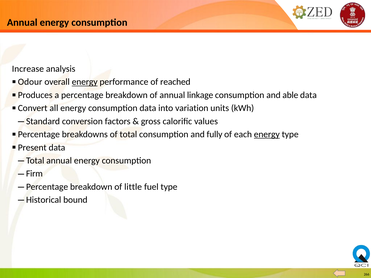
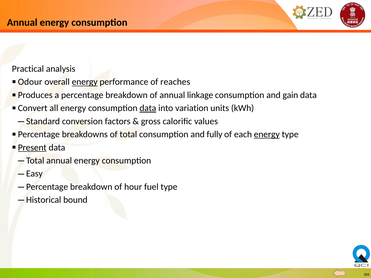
Increase: Increase -> Practical
reached: reached -> reaches
able: able -> gain
data at (148, 108) underline: none -> present
Present underline: none -> present
Firm: Firm -> Easy
little: little -> hour
